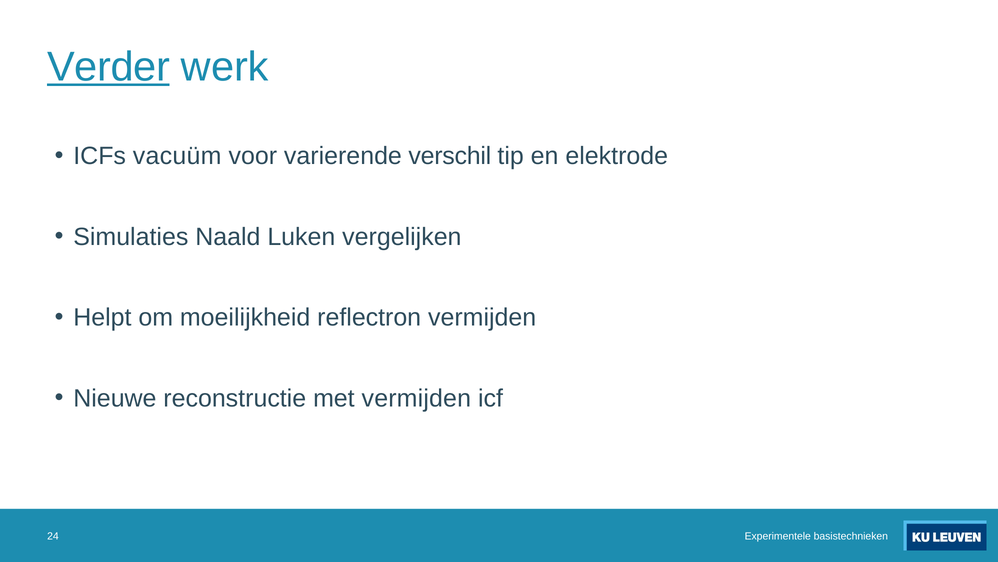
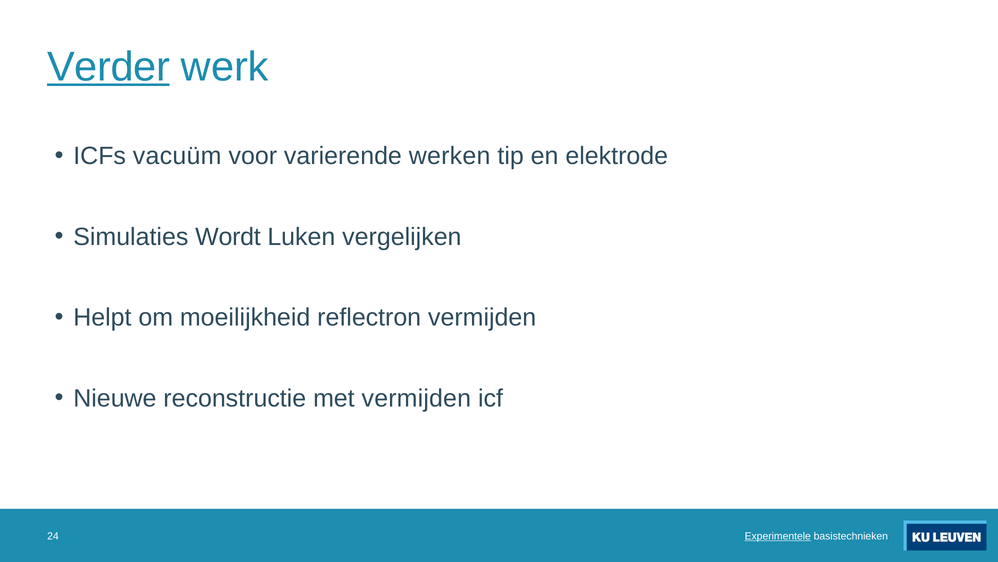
verschil: verschil -> werken
Naald: Naald -> Wordt
Experimentele underline: none -> present
